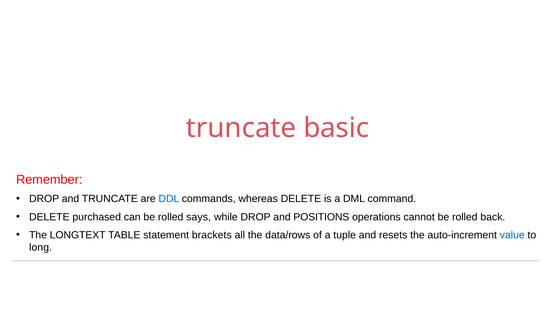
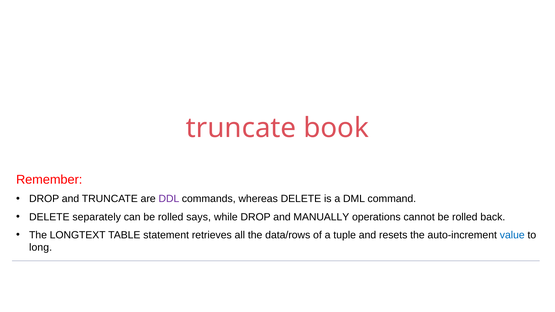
basic: basic -> book
DDL colour: blue -> purple
purchased: purchased -> separately
POSITIONS: POSITIONS -> MANUALLY
brackets: brackets -> retrieves
